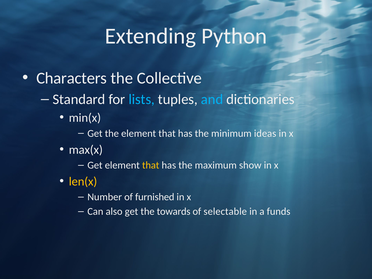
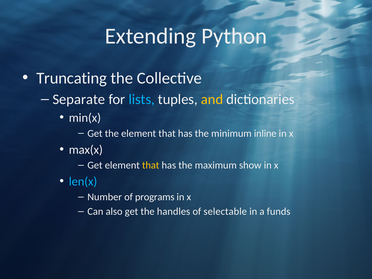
Characters: Characters -> Truncating
Standard: Standard -> Separate
and colour: light blue -> yellow
ideas: ideas -> inline
len(x colour: yellow -> light blue
furnished: furnished -> programs
towards: towards -> handles
